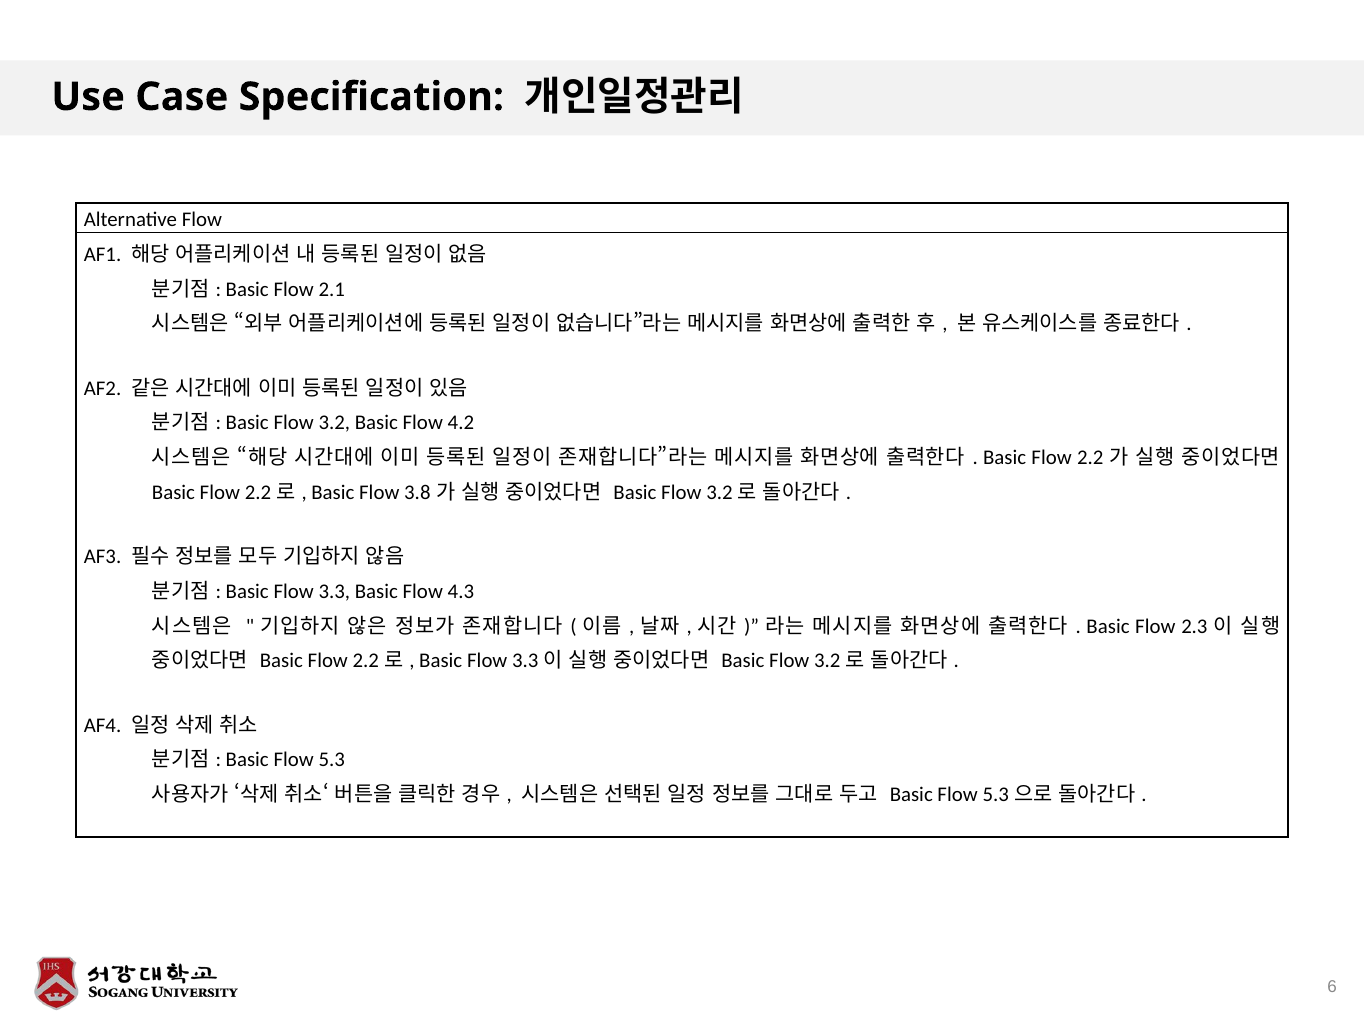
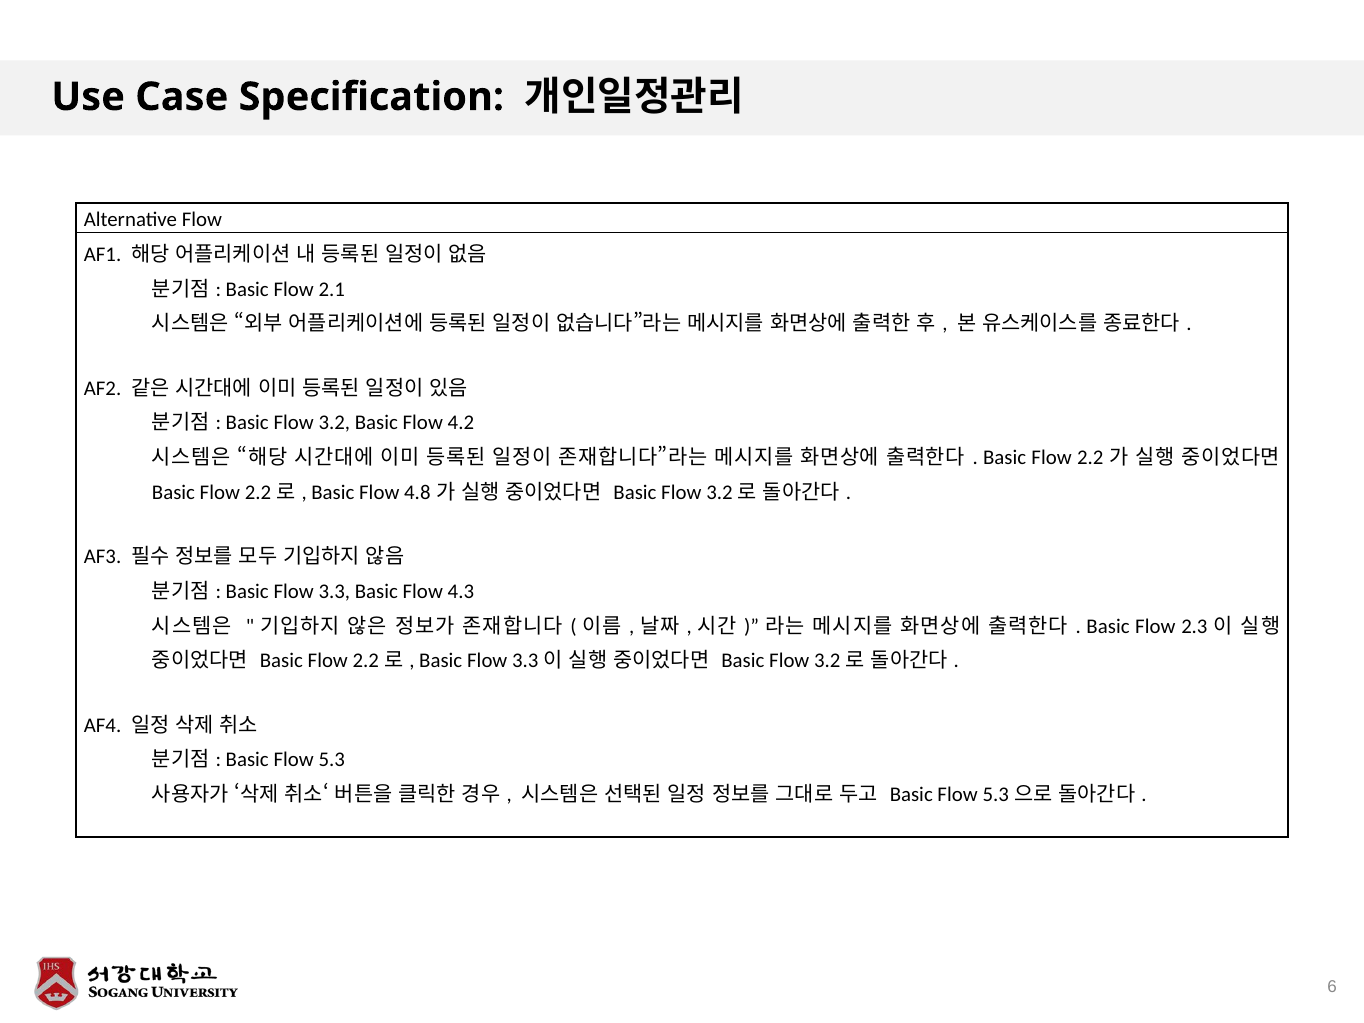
3.8: 3.8 -> 4.8
